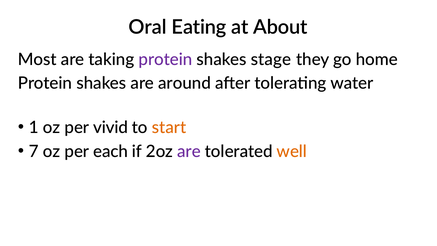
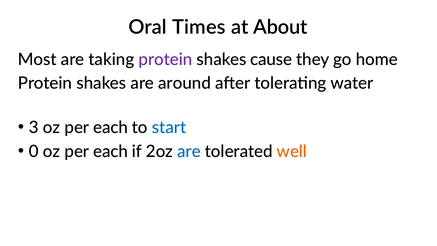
Eating: Eating -> Times
stage: stage -> cause
1: 1 -> 3
vivid at (111, 128): vivid -> each
start colour: orange -> blue
7: 7 -> 0
are at (189, 151) colour: purple -> blue
